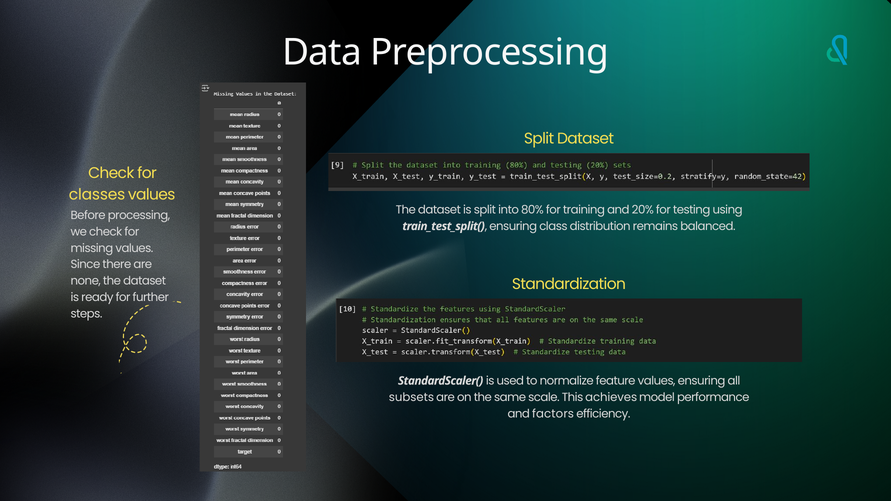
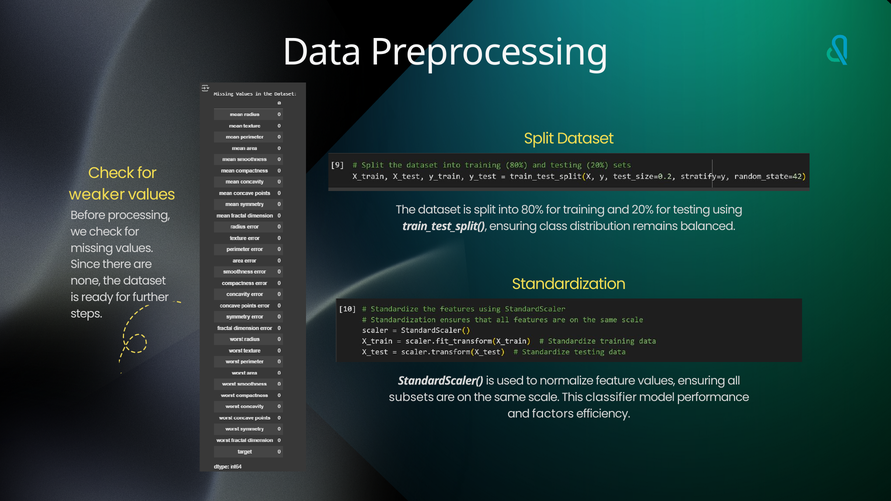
classes: classes -> weaker
achieves: achieves -> classifier
